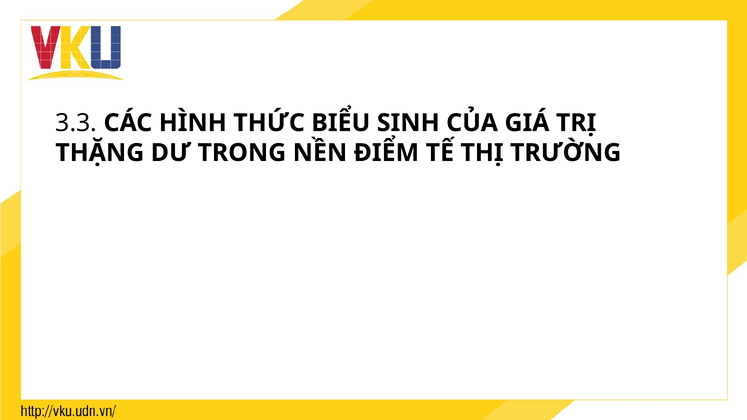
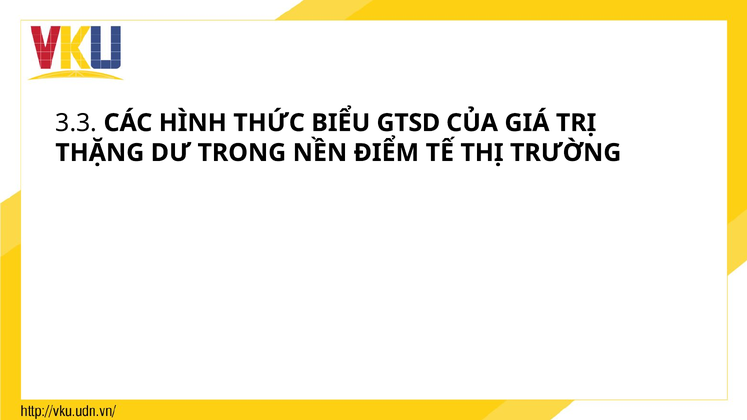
SINH: SINH -> GTSD
